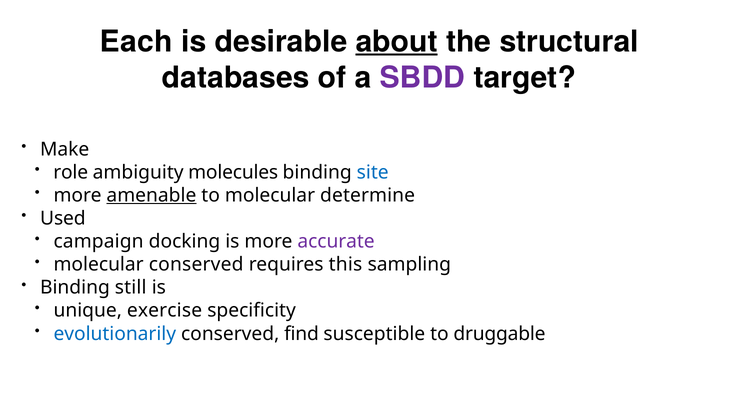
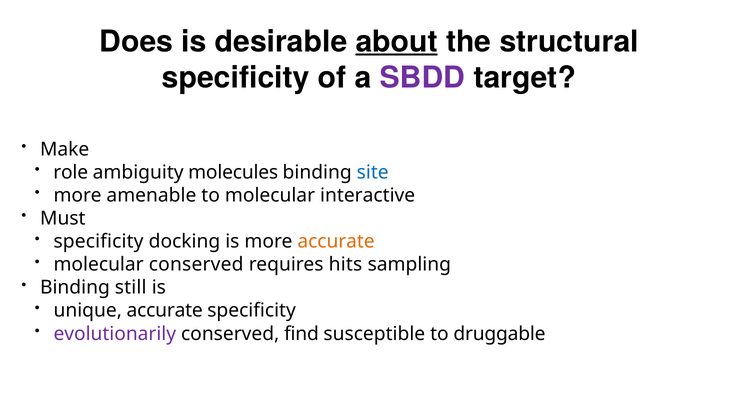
Each: Each -> Does
databases at (236, 78): databases -> specificity
amenable underline: present -> none
determine: determine -> interactive
Used: Used -> Must
campaign at (99, 242): campaign -> specificity
accurate at (336, 242) colour: purple -> orange
this: this -> hits
unique exercise: exercise -> accurate
evolutionarily colour: blue -> purple
